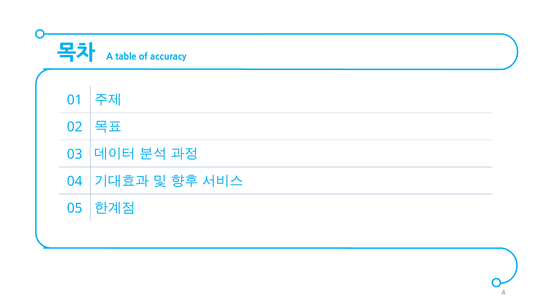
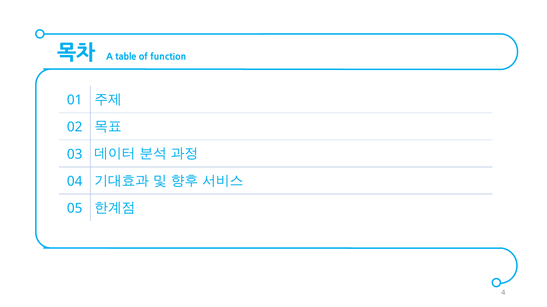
accuracy: accuracy -> function
